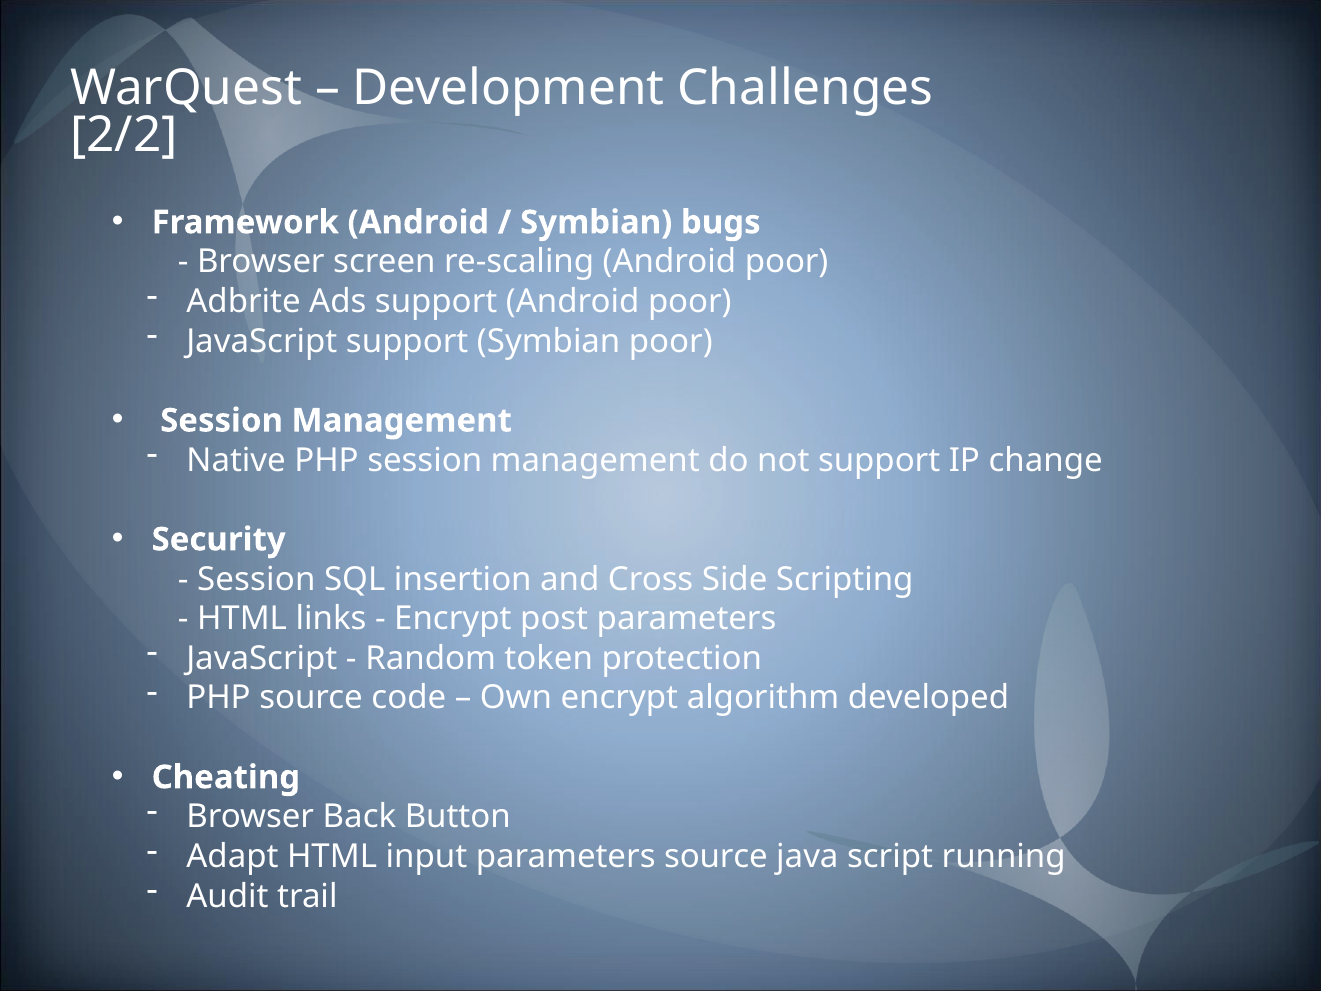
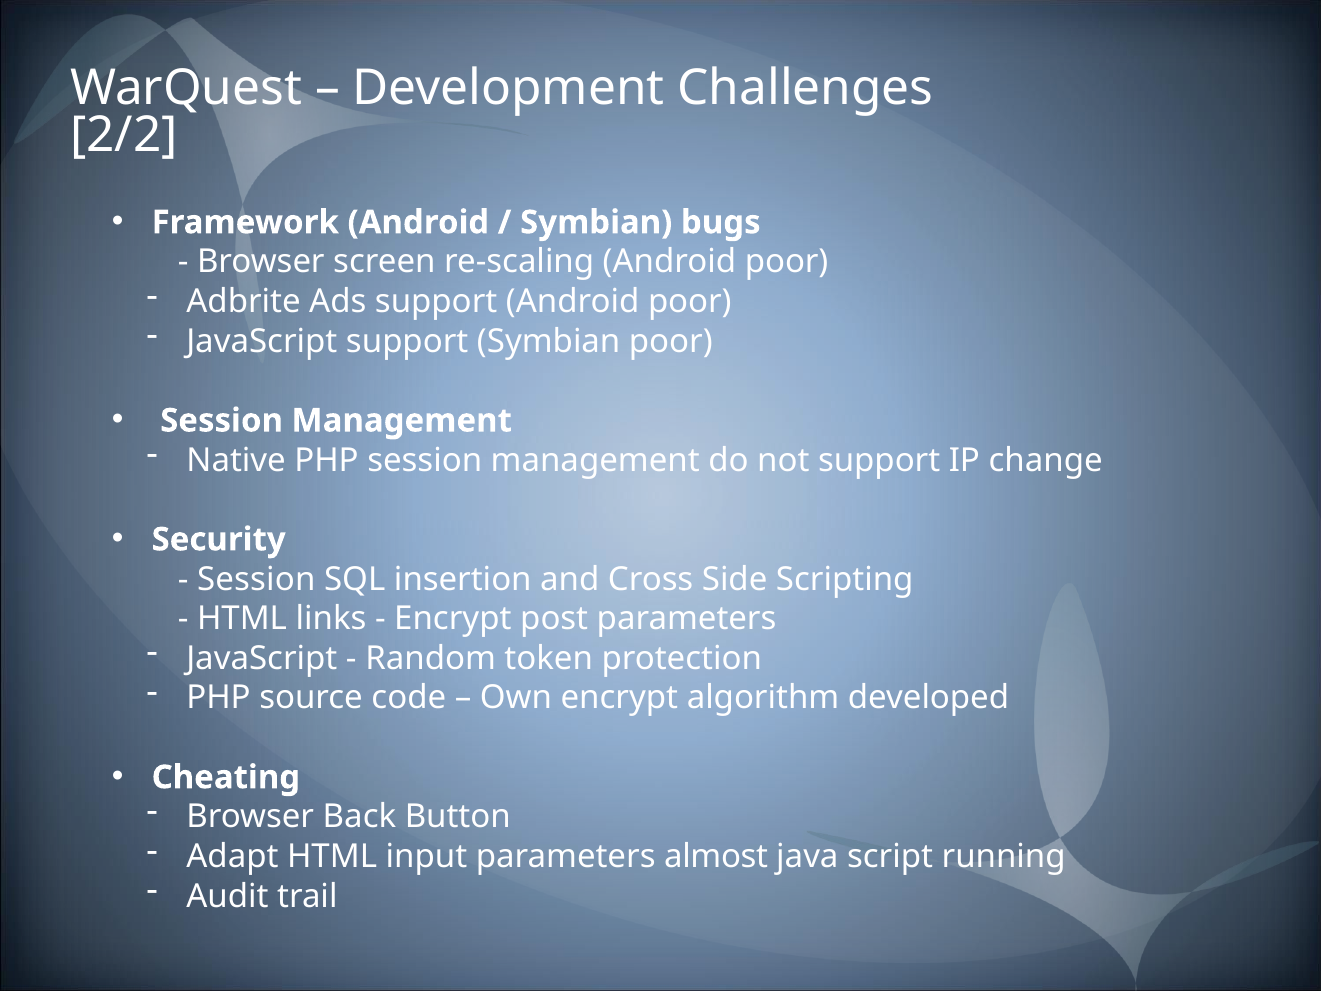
parameters source: source -> almost
